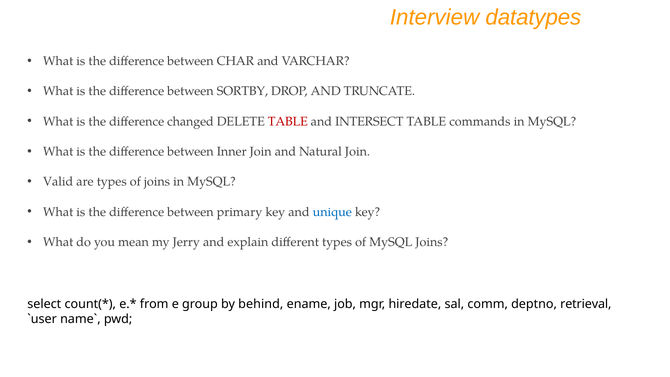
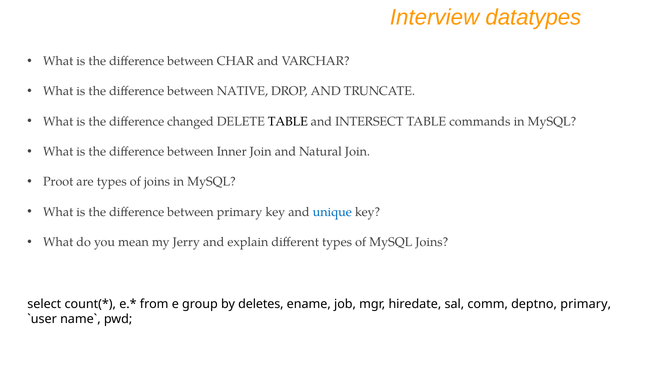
SORTBY: SORTBY -> NATIVE
TABLE at (288, 121) colour: red -> black
Valid: Valid -> Proot
behind: behind -> deletes
deptno retrieval: retrieval -> primary
